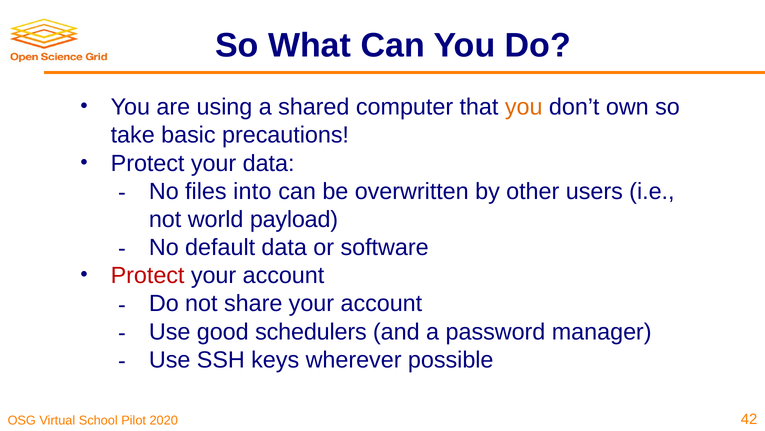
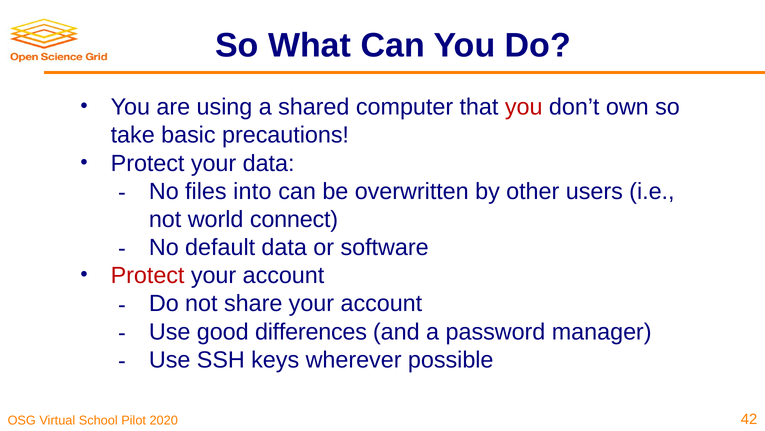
you at (524, 107) colour: orange -> red
payload: payload -> connect
schedulers: schedulers -> differences
